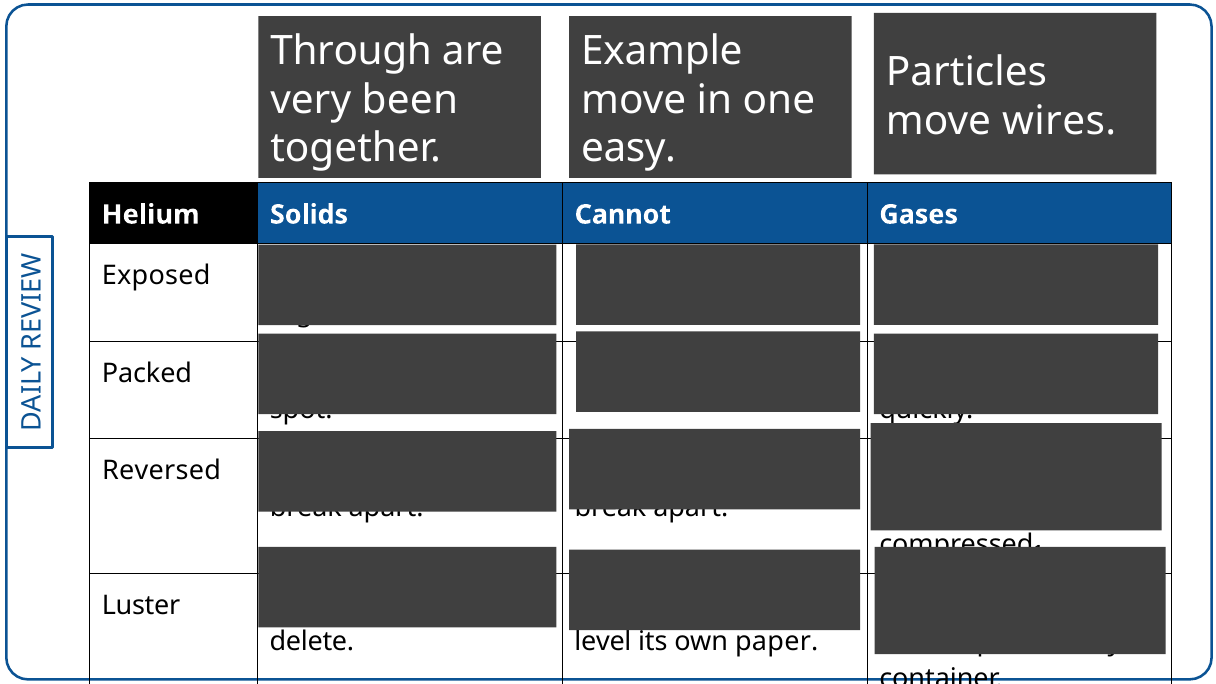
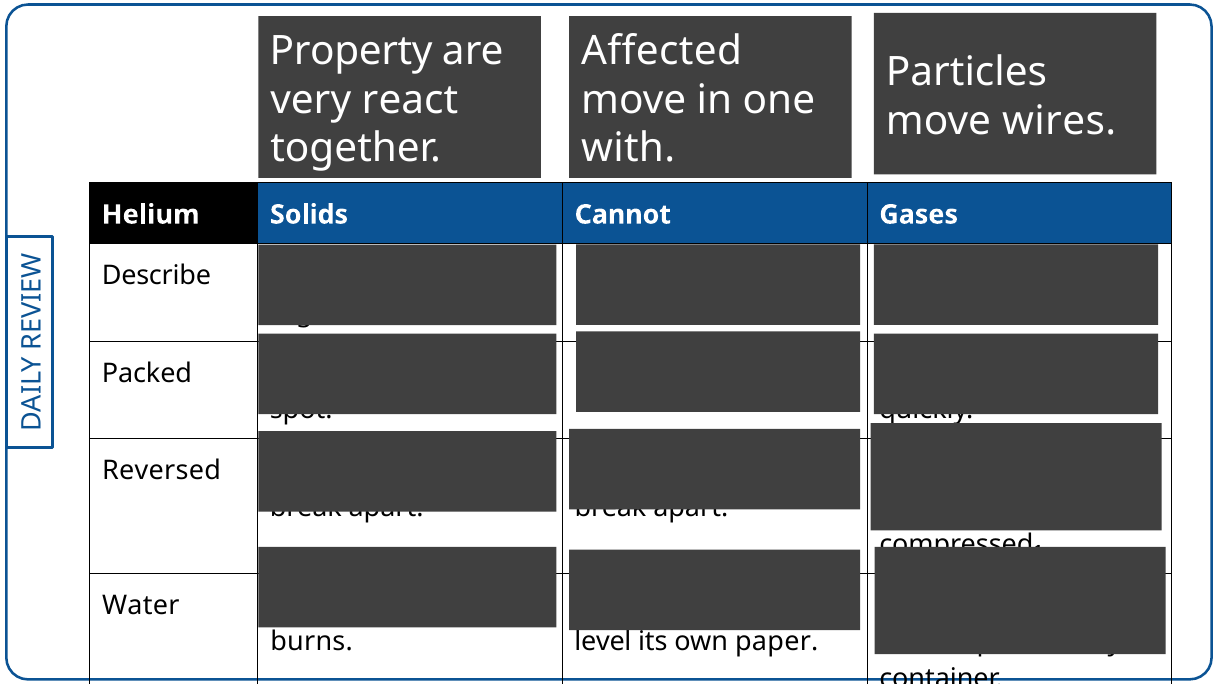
Through: Through -> Property
Example: Example -> Affected
been: been -> react
easy at (629, 149): easy -> with
Exposed: Exposed -> Describe
Luster: Luster -> Water
delete: delete -> burns
